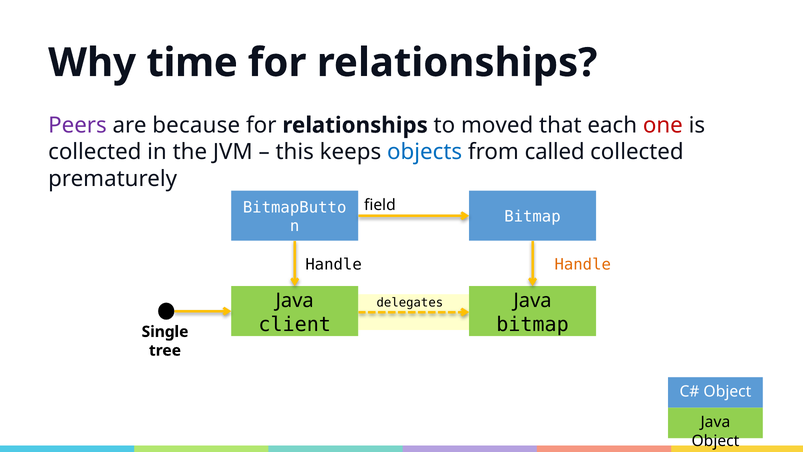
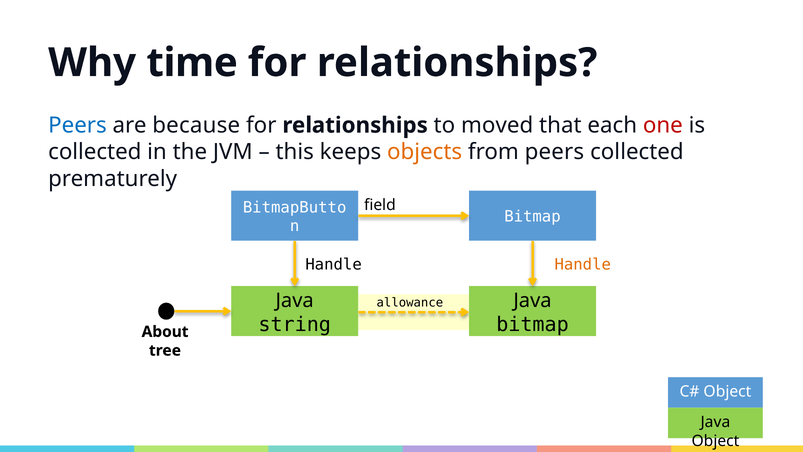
Peers at (77, 125) colour: purple -> blue
objects colour: blue -> orange
from called: called -> peers
delegates: delegates -> allowance
client: client -> string
Single: Single -> About
